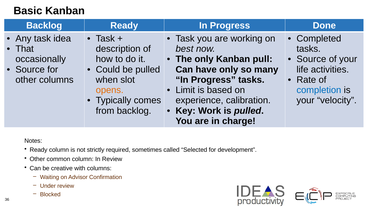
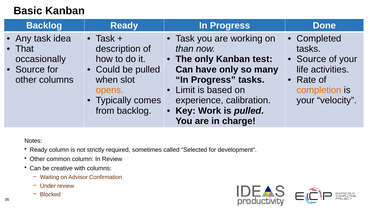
best: best -> than
pull: pull -> test
completion colour: blue -> orange
